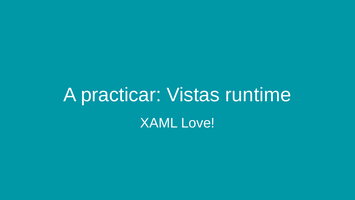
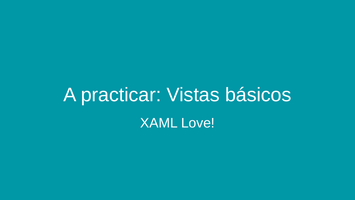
runtime: runtime -> básicos
